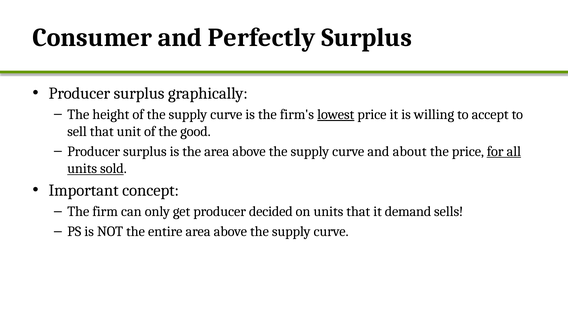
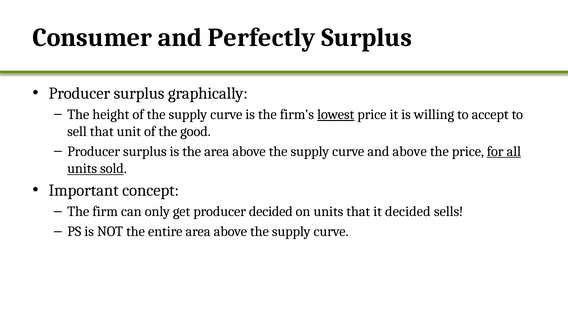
and about: about -> above
it demand: demand -> decided
